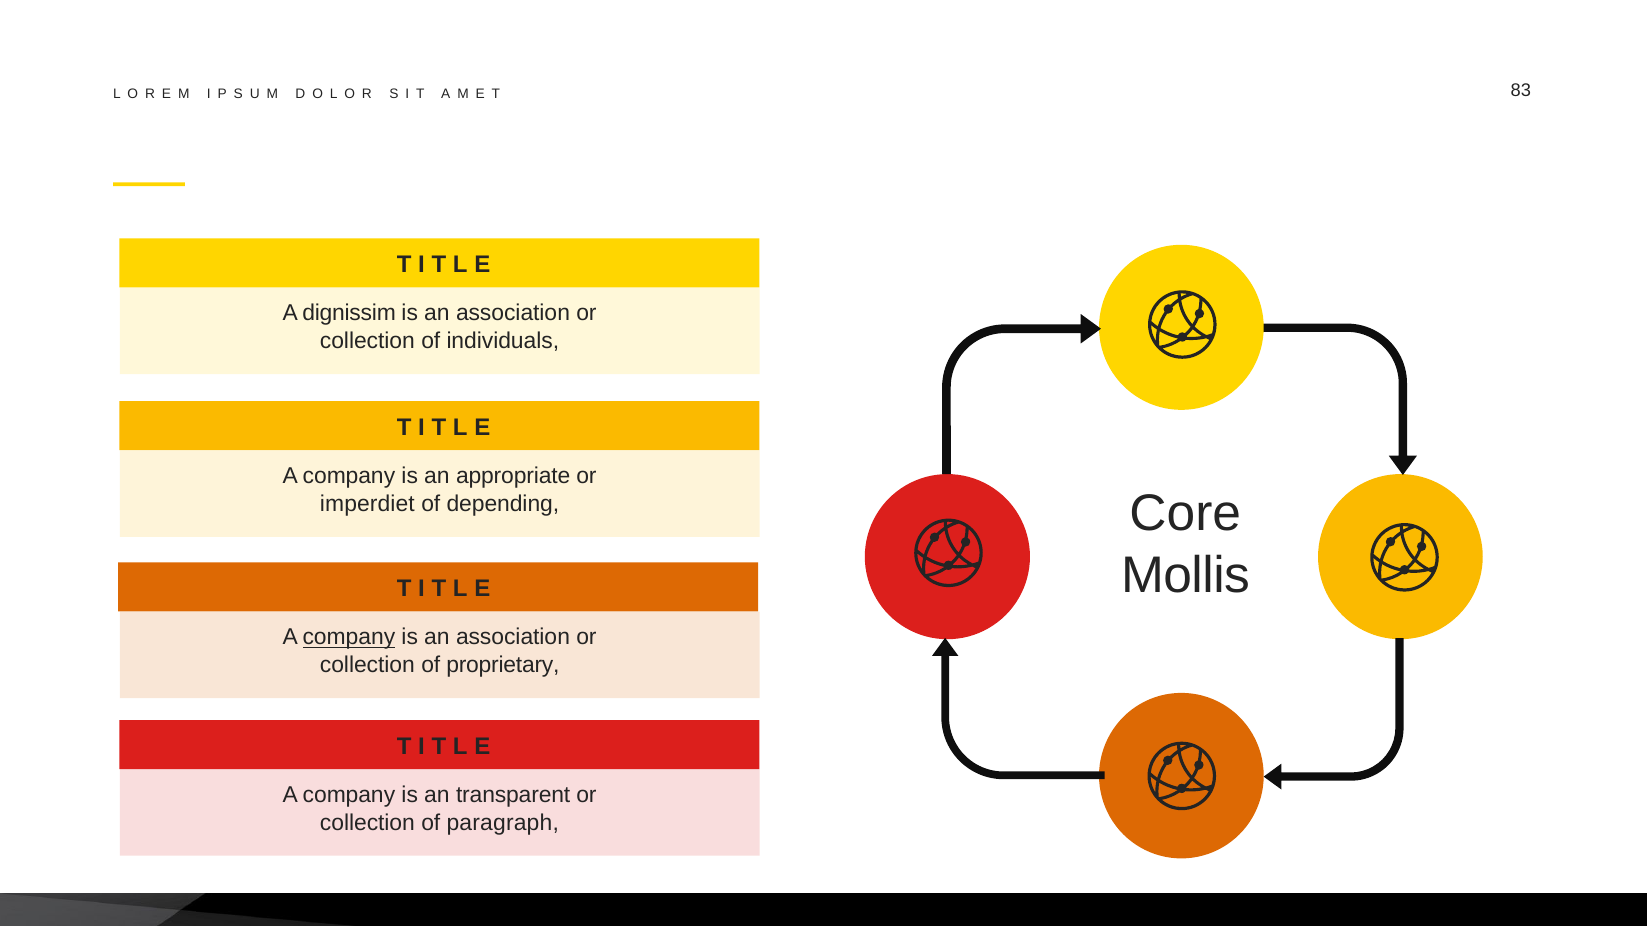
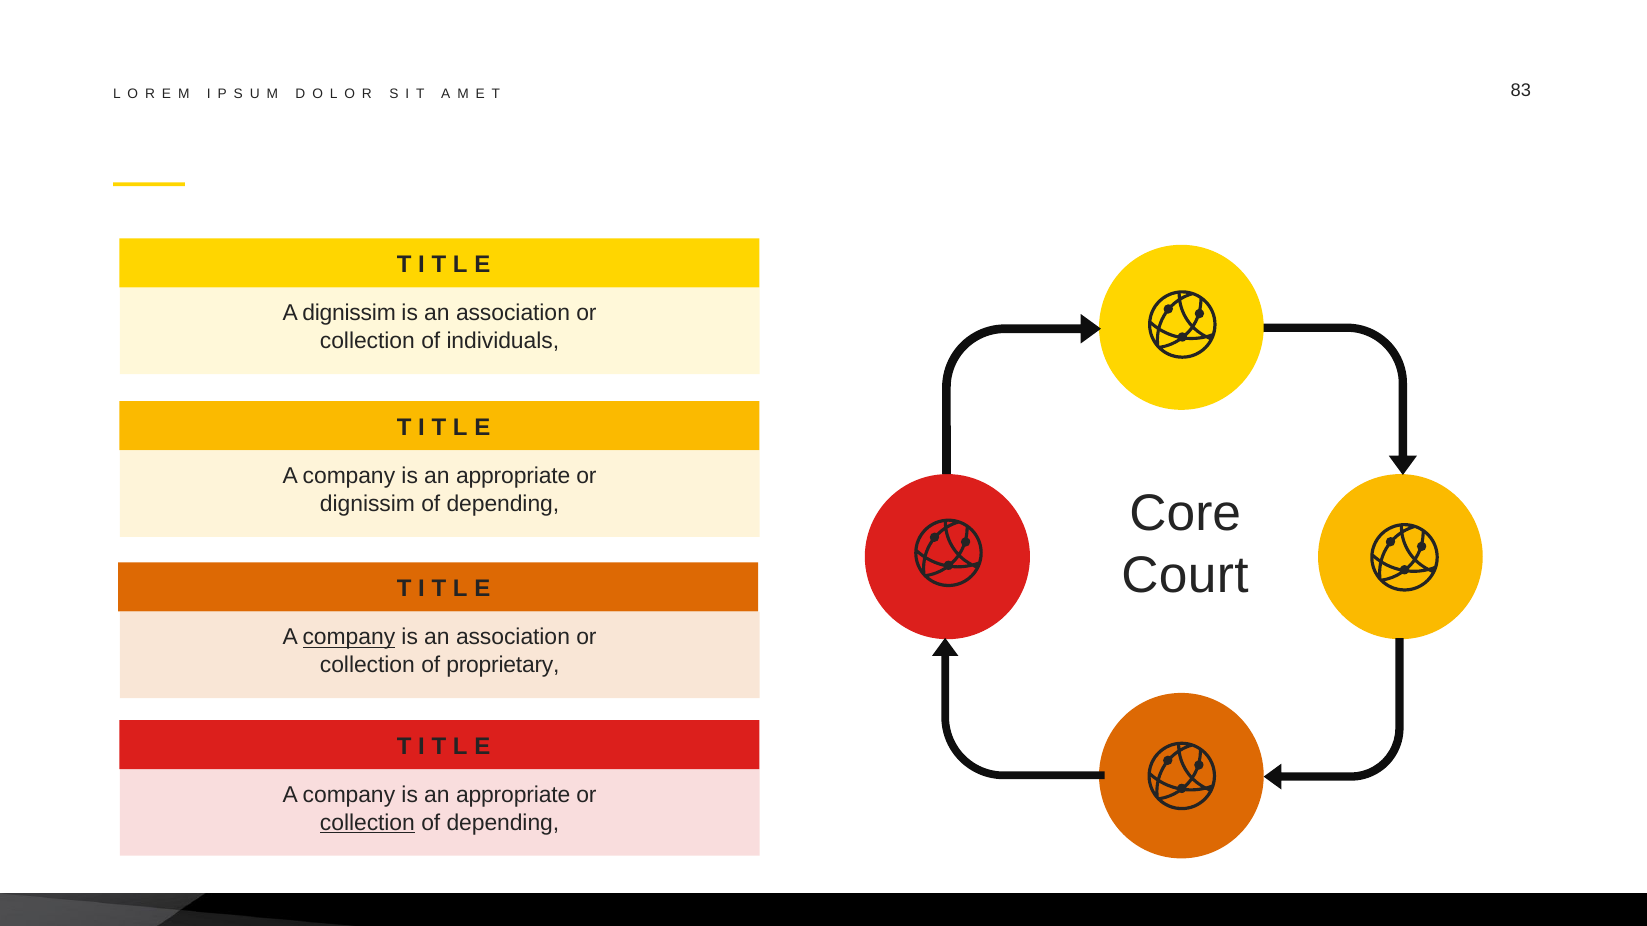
imperdiet at (367, 504): imperdiet -> dignissim
Mollis: Mollis -> Court
transparent at (513, 795): transparent -> appropriate
collection at (367, 823) underline: none -> present
paragraph at (503, 823): paragraph -> depending
